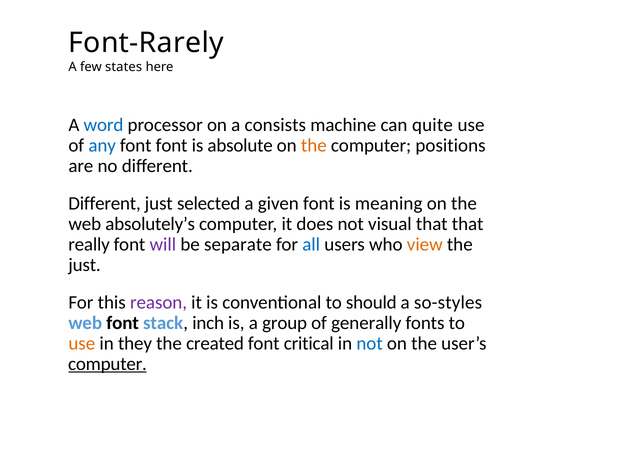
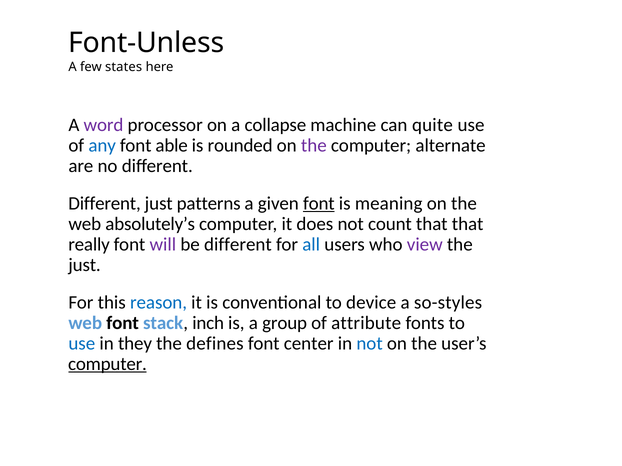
Font-Rarely: Font-Rarely -> Font-Unless
word colour: blue -> purple
consists: consists -> collapse
font font: font -> able
absolute: absolute -> rounded
the at (314, 146) colour: orange -> purple
positions: positions -> alternate
selected: selected -> patterns
font at (319, 204) underline: none -> present
visual: visual -> count
be separate: separate -> different
view colour: orange -> purple
reason colour: purple -> blue
should: should -> device
generally: generally -> attribute
use at (82, 344) colour: orange -> blue
created: created -> defines
critical: critical -> center
